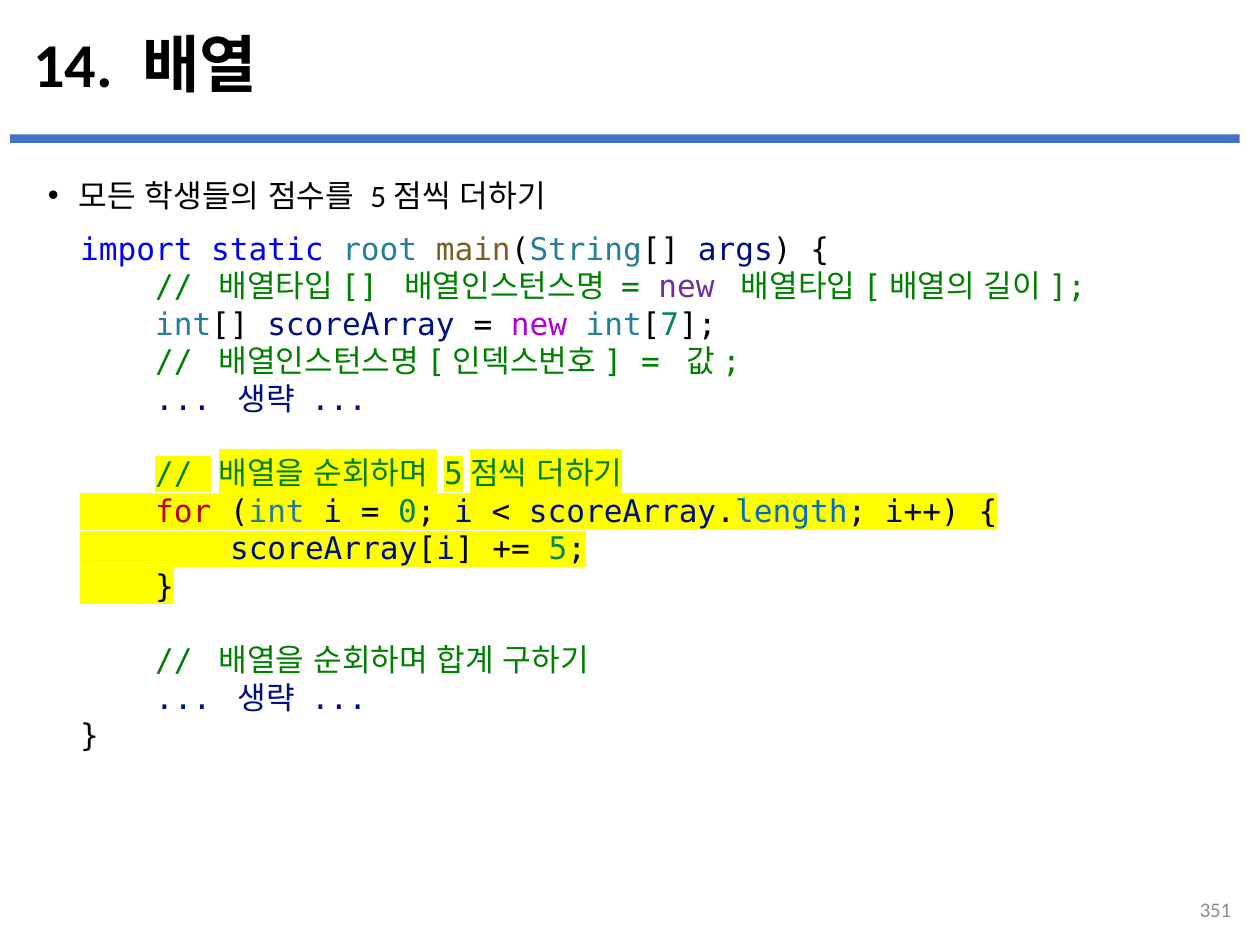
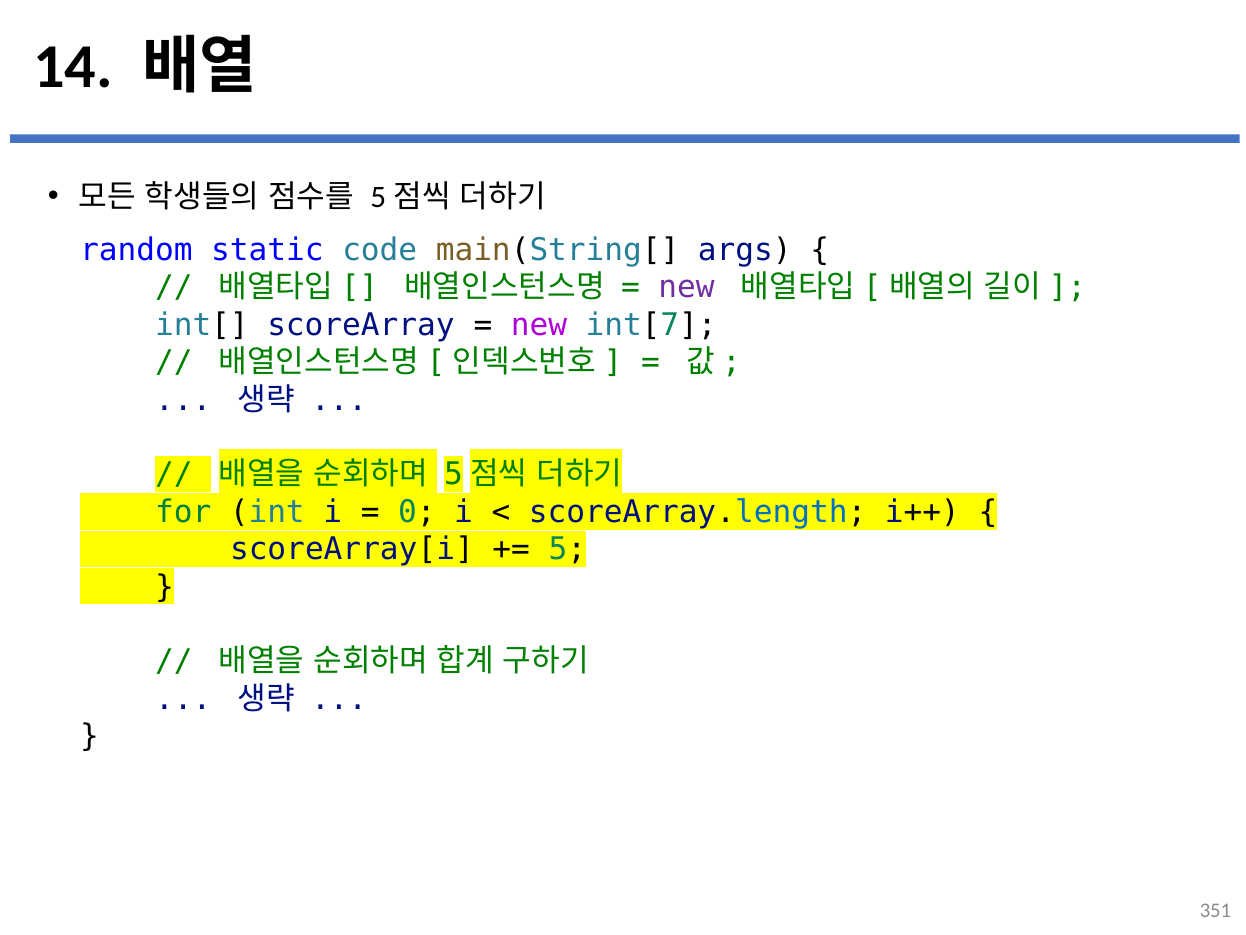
import: import -> random
root: root -> code
for colour: red -> green
